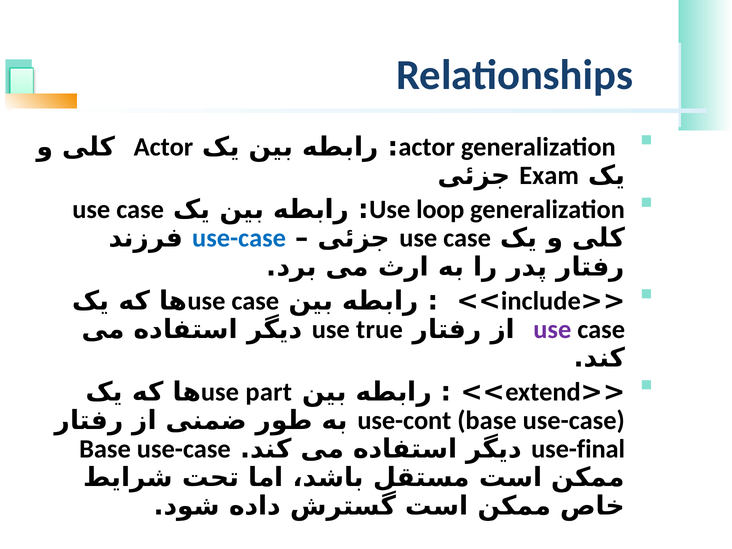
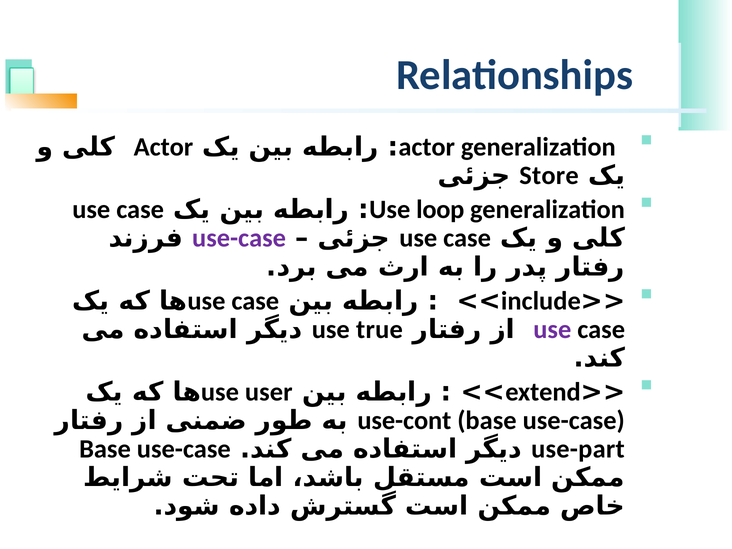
Exam: Exam -> Store
use-case at (239, 238) colour: blue -> purple
part: part -> user
use-final: use-final -> use-part
